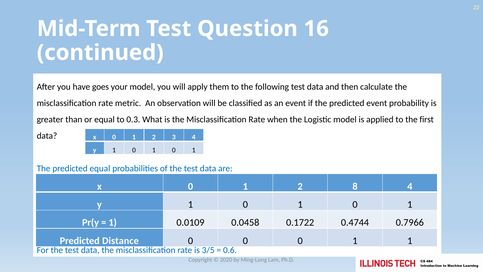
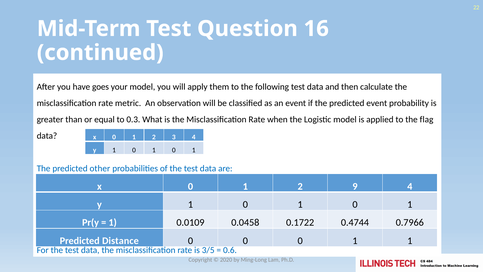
first: first -> flag
predicted equal: equal -> other
8: 8 -> 9
